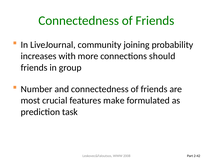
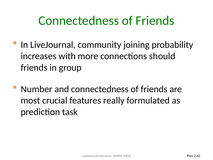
make: make -> really
